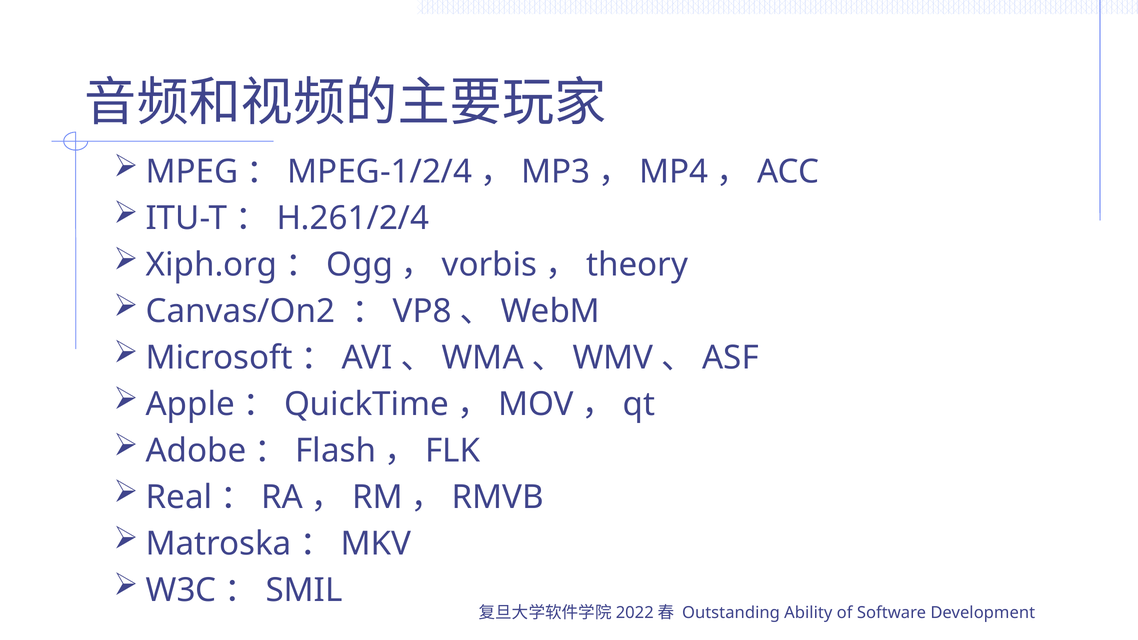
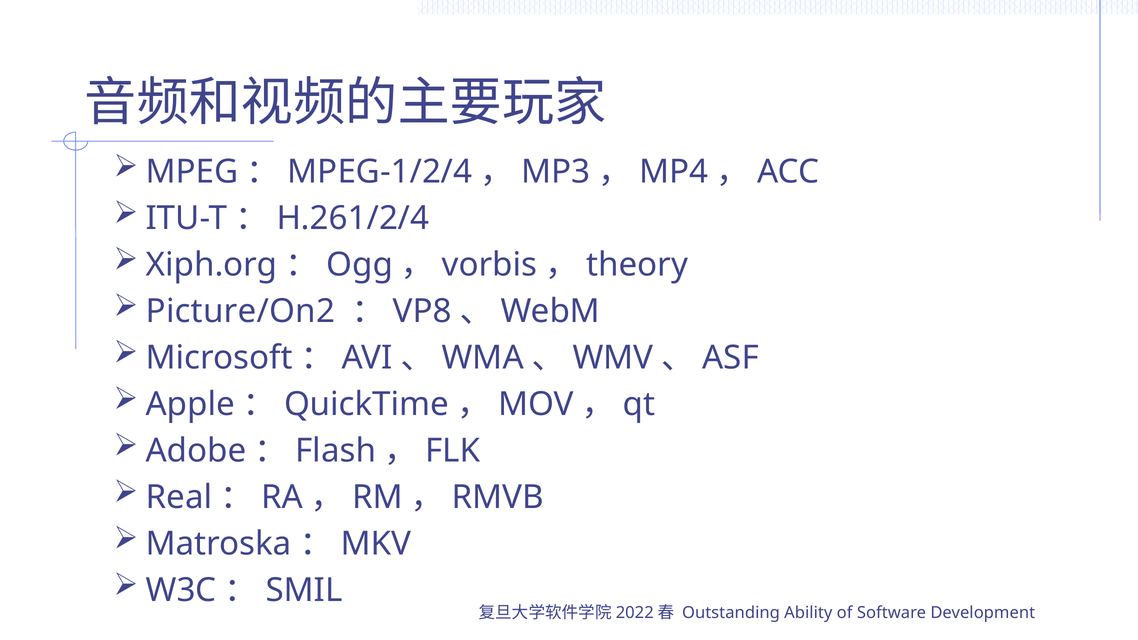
Canvas/On2: Canvas/On2 -> Picture/On2
